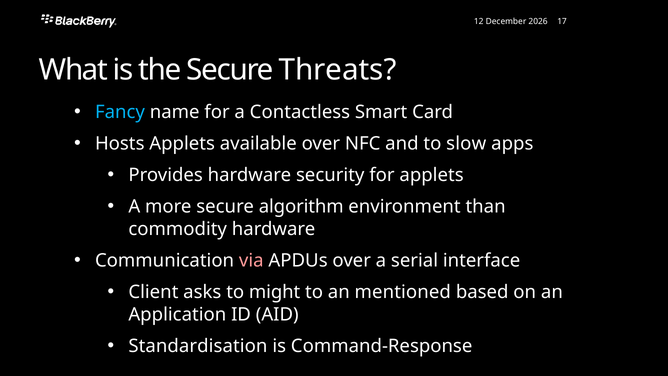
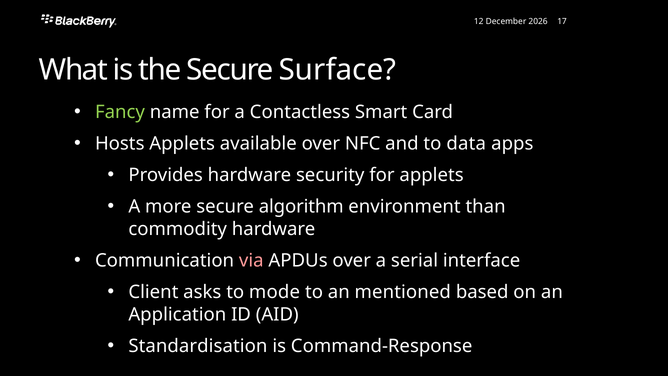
Threats: Threats -> Surface
Fancy colour: light blue -> light green
slow: slow -> data
might: might -> mode
